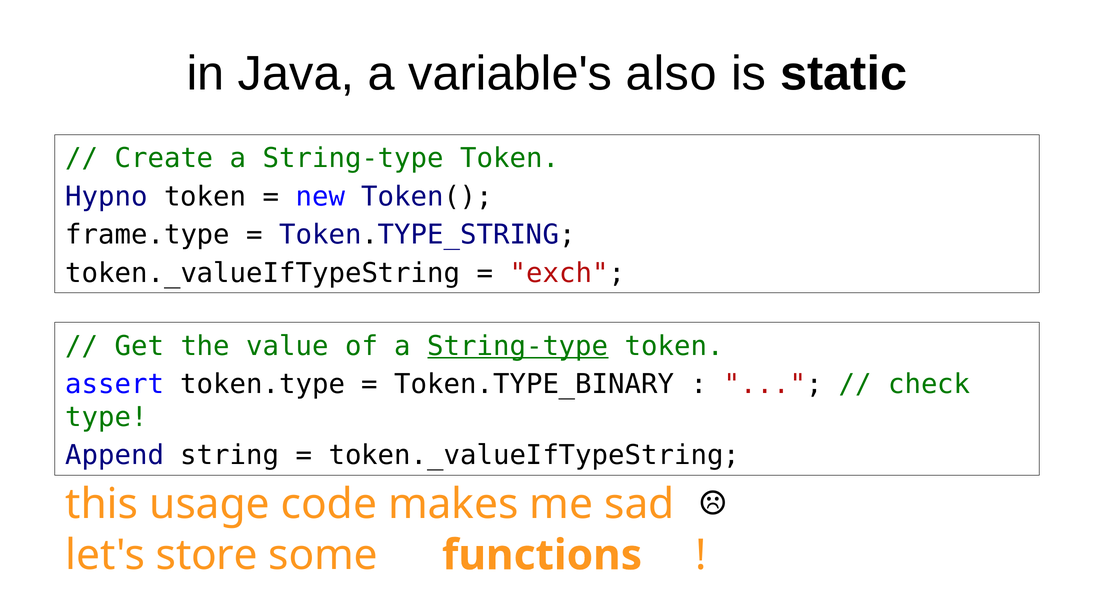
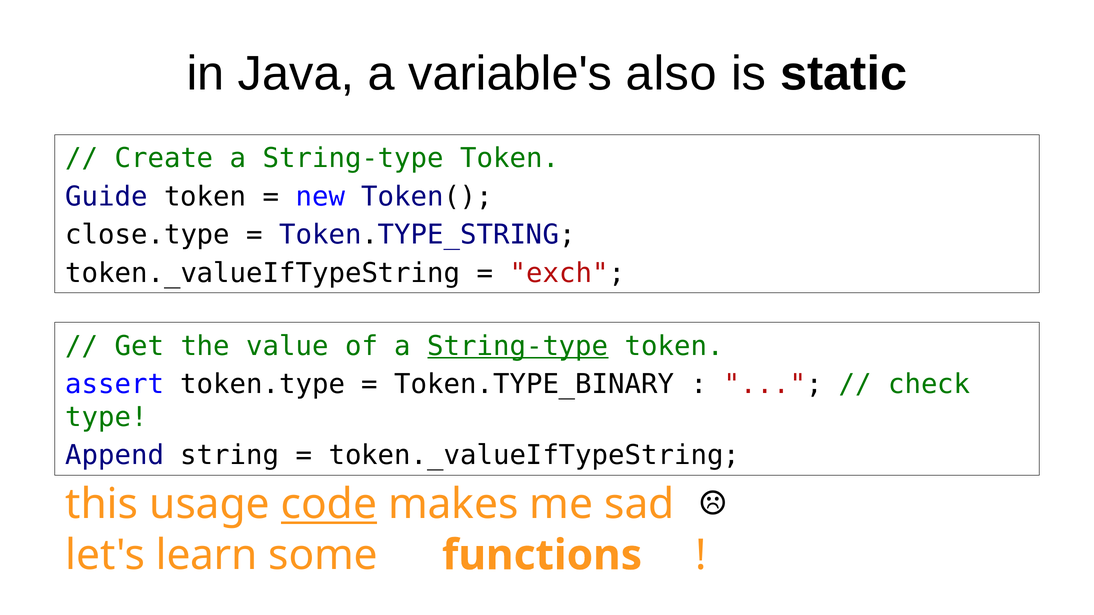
Hypno: Hypno -> Guide
frame.type: frame.type -> close.type
code underline: none -> present
store: store -> learn
